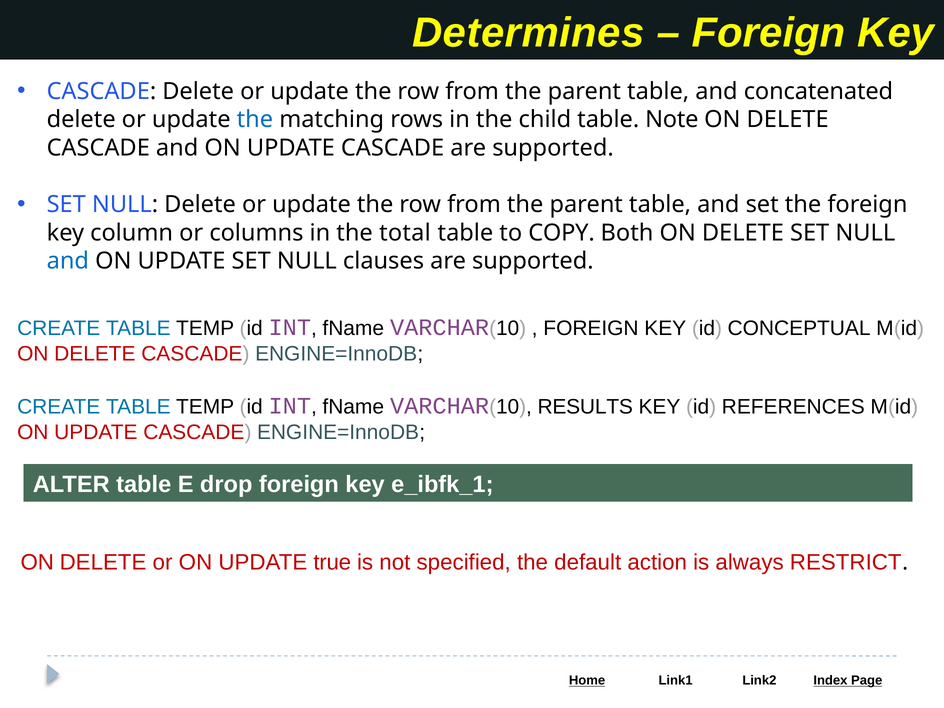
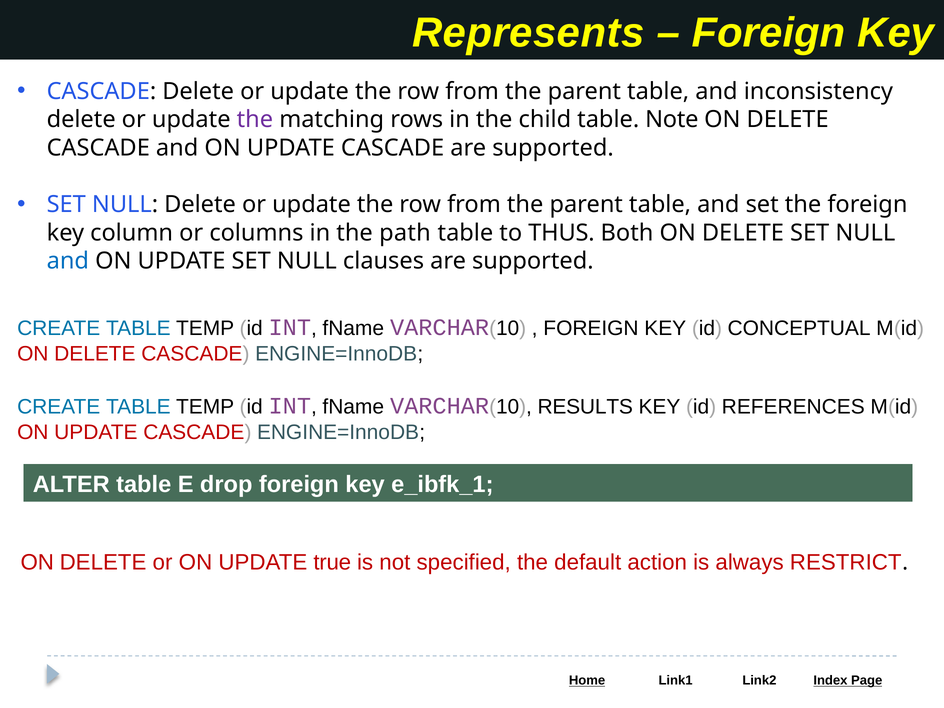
Determines: Determines -> Represents
concatenated: concatenated -> inconsistency
the at (255, 120) colour: blue -> purple
total: total -> path
COPY: COPY -> THUS
